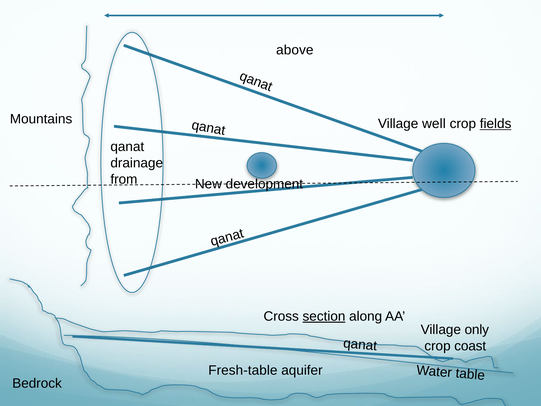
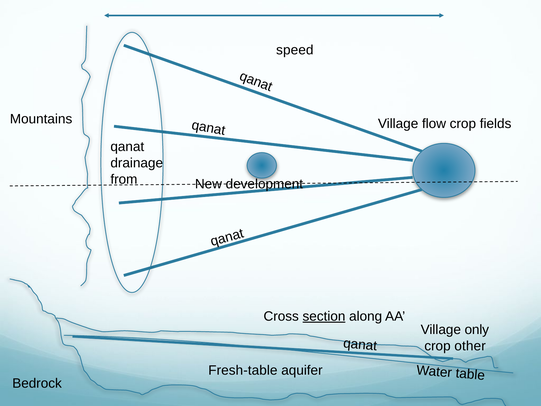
above: above -> speed
well: well -> flow
fields underline: present -> none
coast: coast -> other
